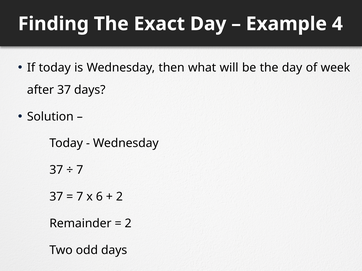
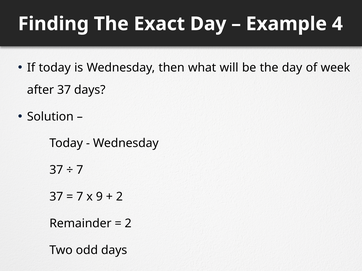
6: 6 -> 9
